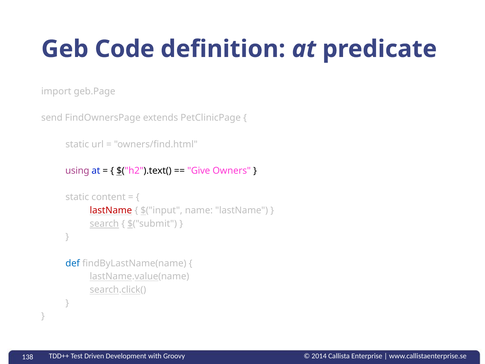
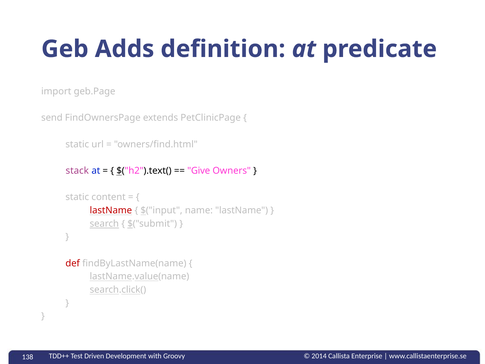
Code: Code -> Adds
using: using -> stack
def colour: blue -> red
